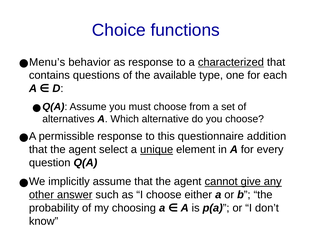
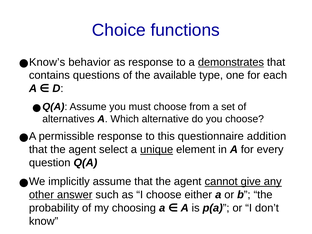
Menu’s: Menu’s -> Know’s
characterized: characterized -> demonstrates
